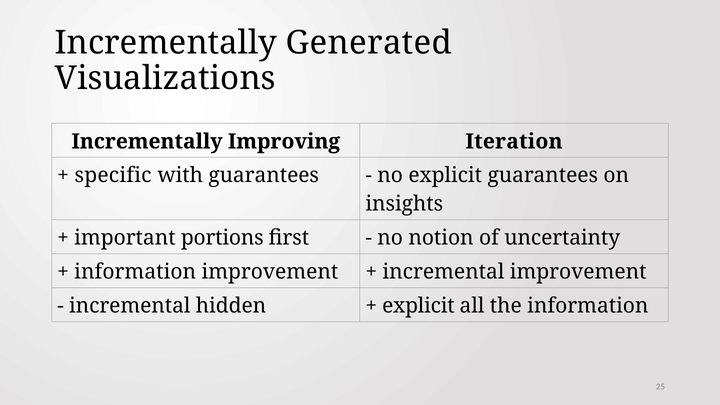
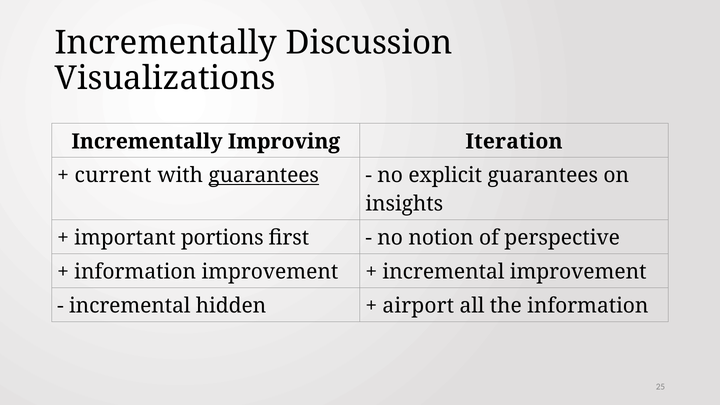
Generated: Generated -> Discussion
specific: specific -> current
guarantees at (264, 175) underline: none -> present
uncertainty: uncertainty -> perspective
explicit at (418, 306): explicit -> airport
